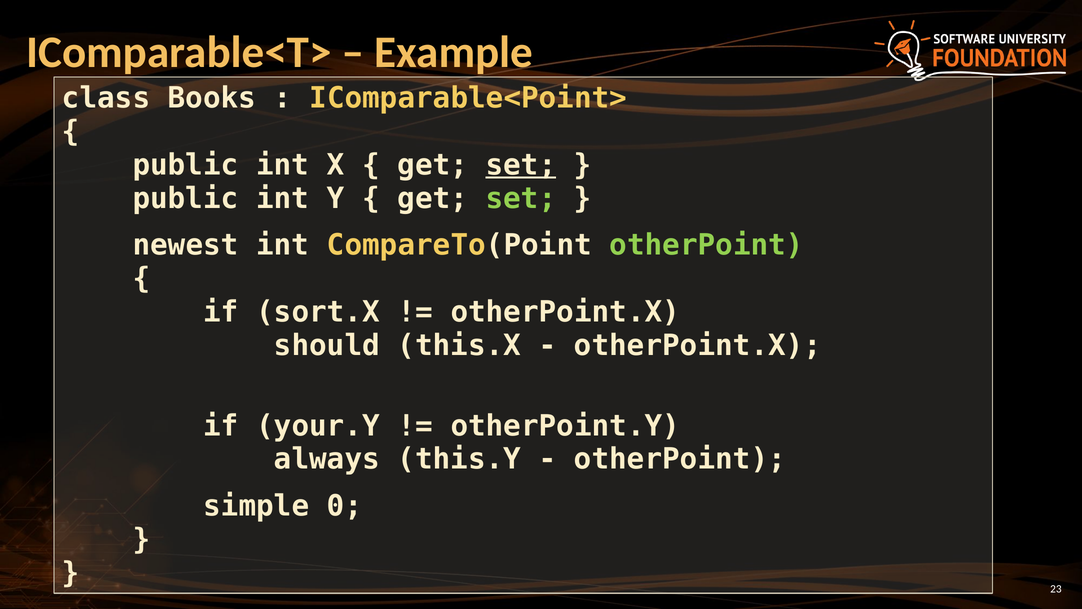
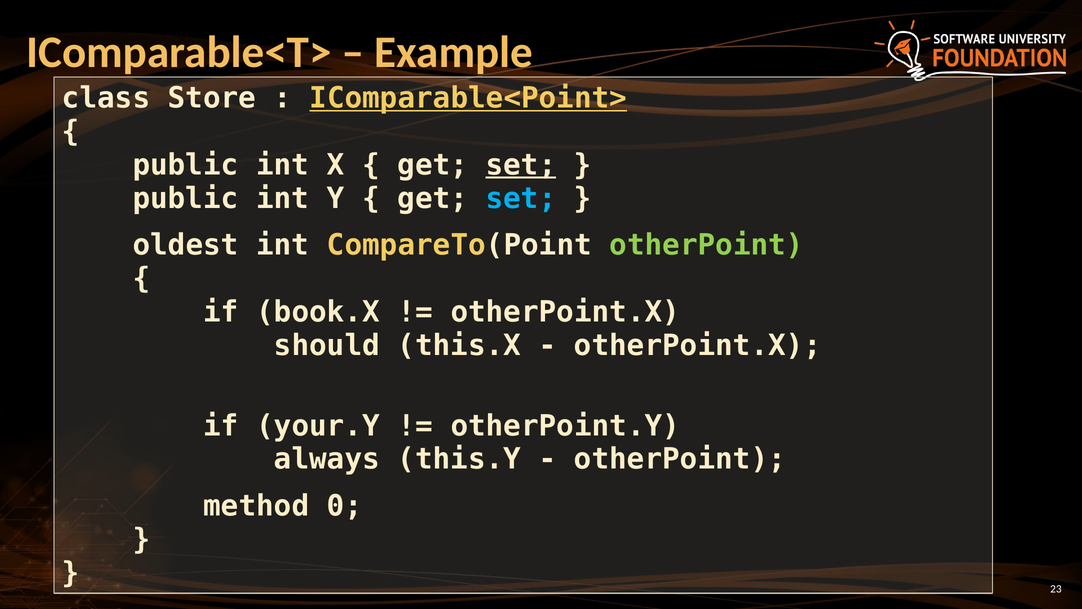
Books: Books -> Store
IComparable<Point> underline: none -> present
set at (521, 198) colour: light green -> light blue
newest: newest -> oldest
sort.X: sort.X -> book.X
simple: simple -> method
